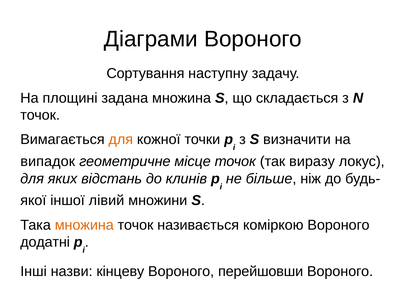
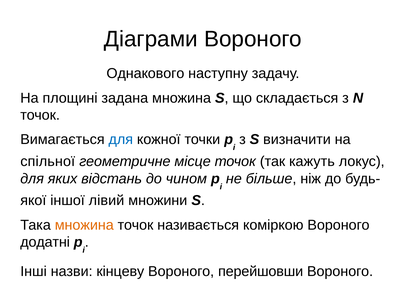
Сортування: Сортування -> Однакового
для at (121, 140) colour: orange -> blue
випадок: випадок -> спільної
виразу: виразу -> кажуть
клинів: клинів -> чином
